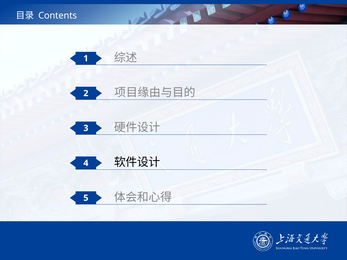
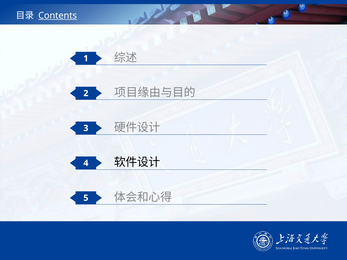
Contents underline: none -> present
